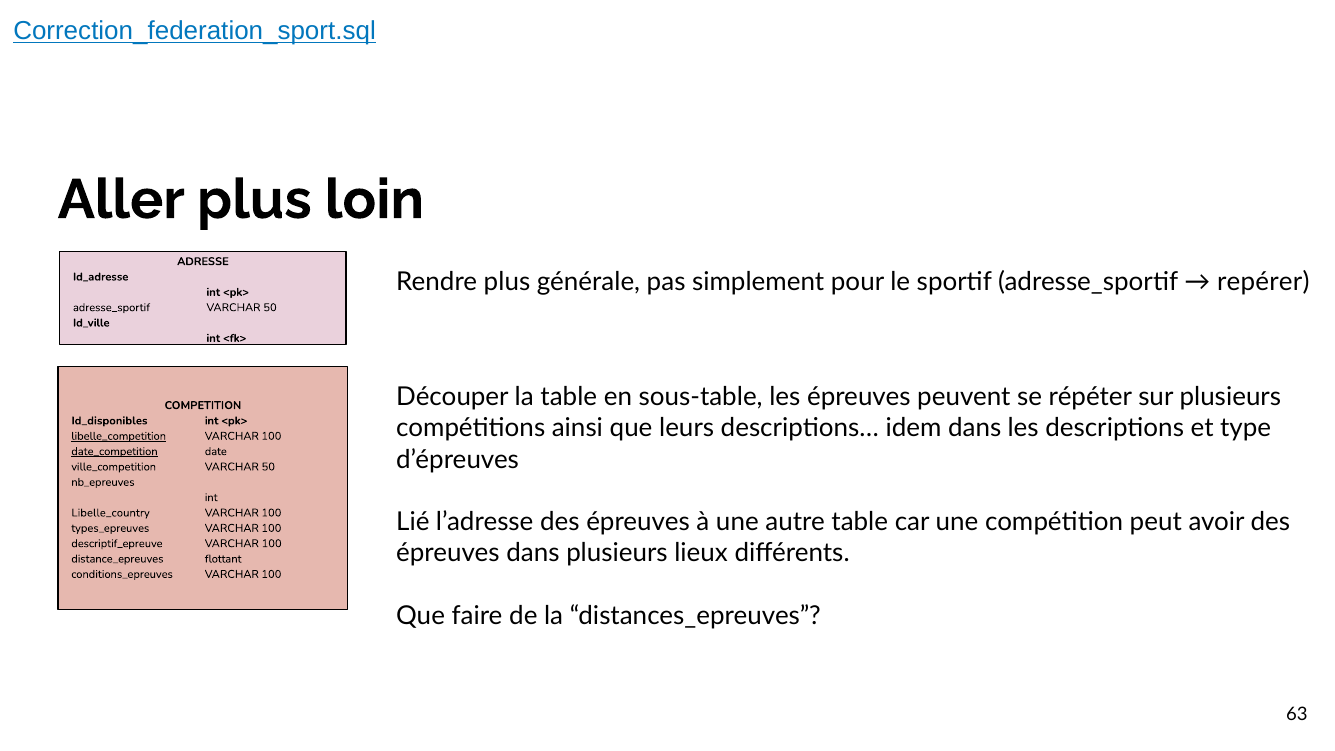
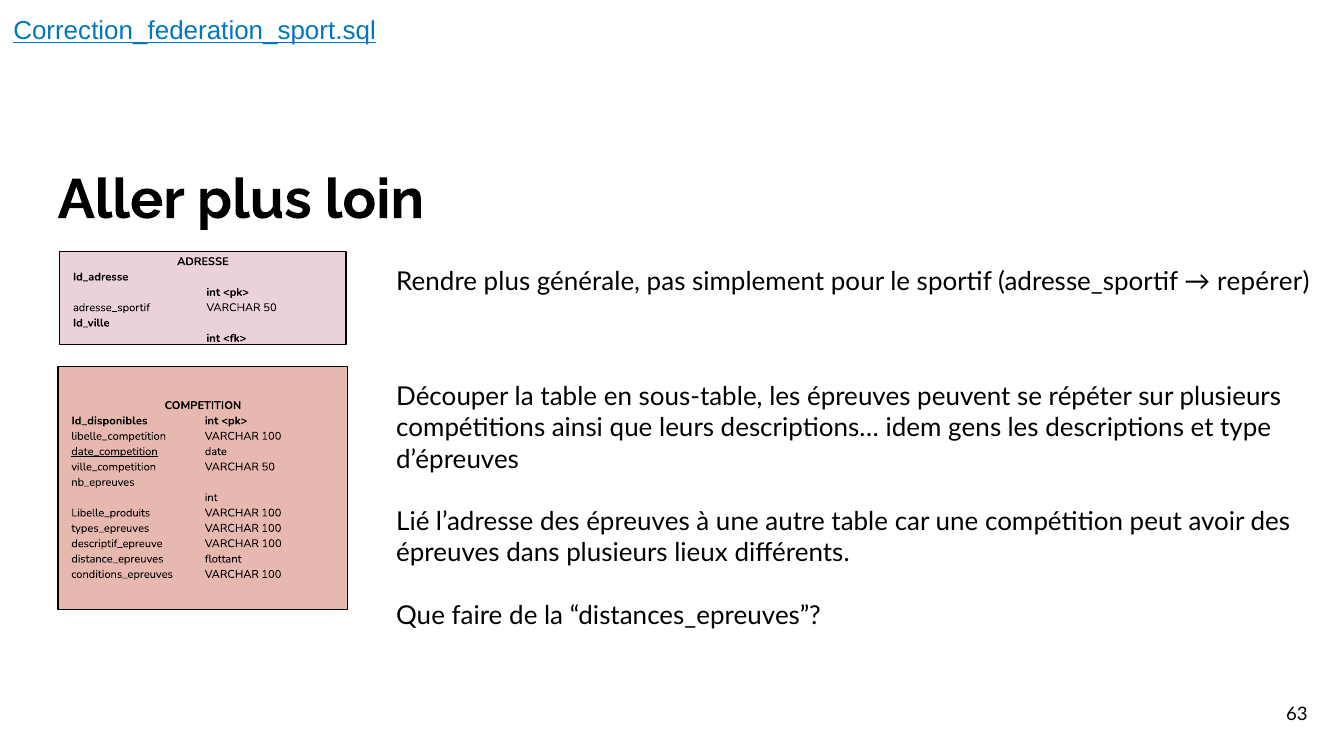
idem dans: dans -> gens
libelle_competition underline: present -> none
Libelle_country: Libelle_country -> Libelle_produits
